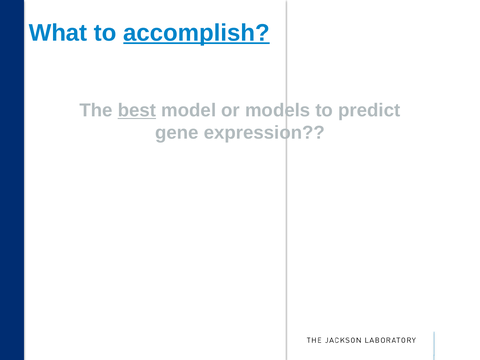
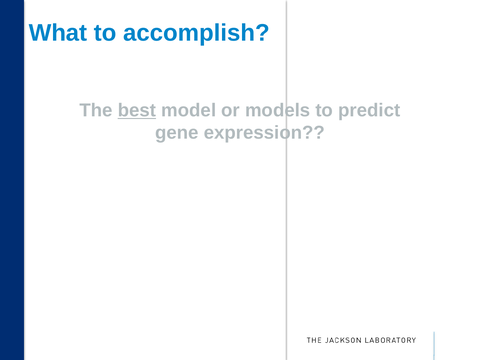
accomplish underline: present -> none
